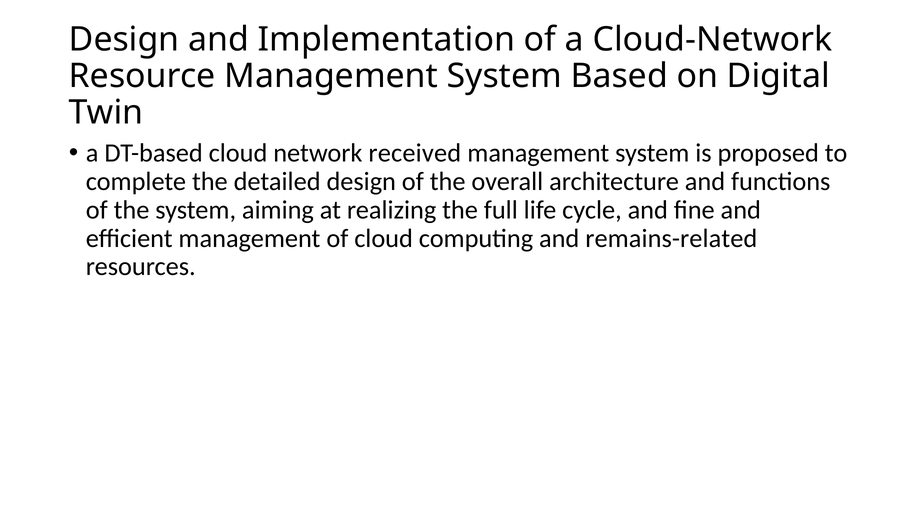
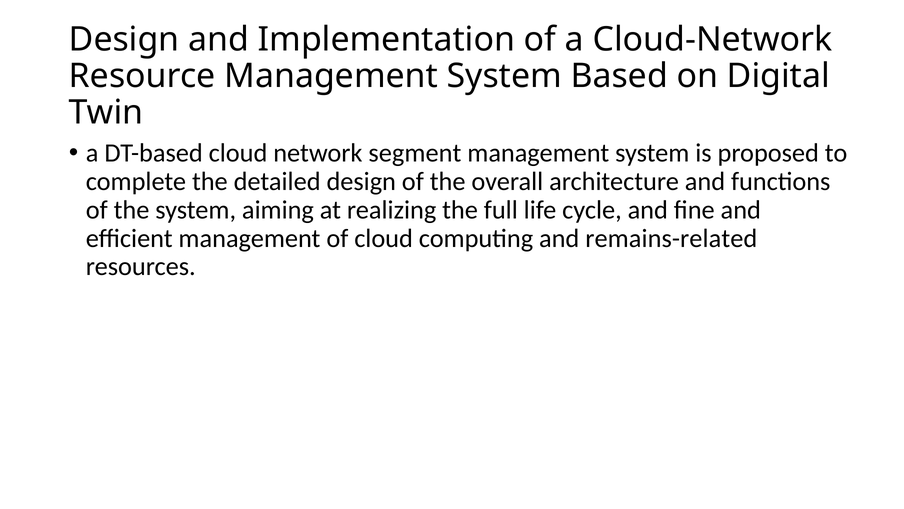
received: received -> segment
